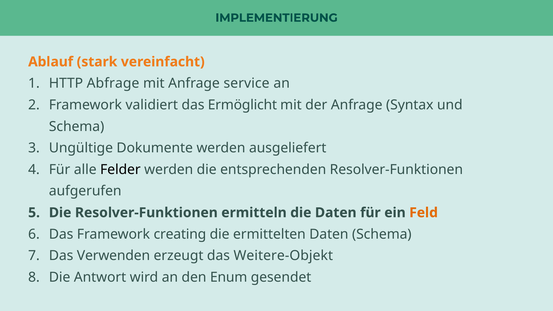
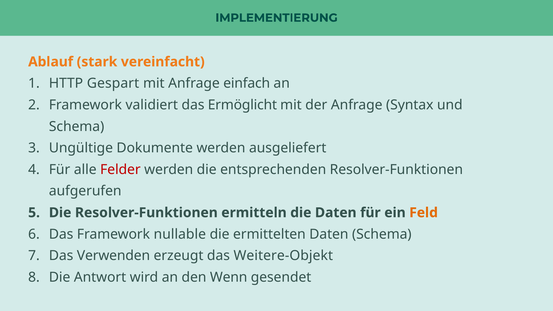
Abfrage: Abfrage -> Gespart
service: service -> einfach
Felder colour: black -> red
creating: creating -> nullable
Enum: Enum -> Wenn
